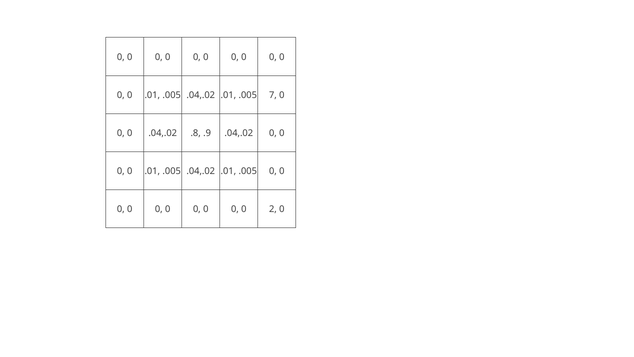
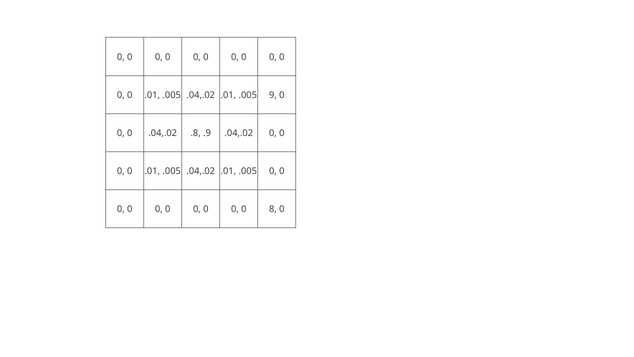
7: 7 -> 9
2: 2 -> 8
